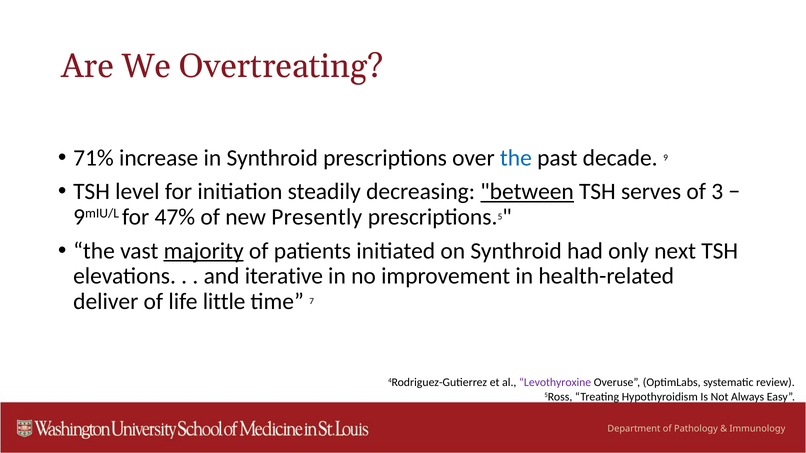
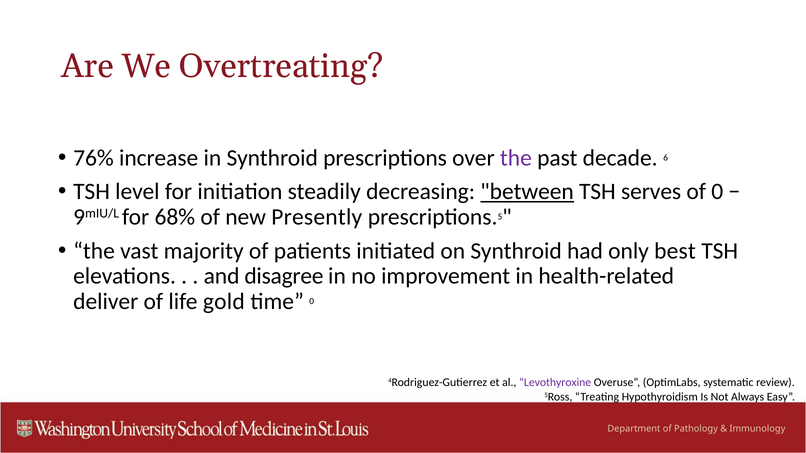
71%: 71% -> 76%
the at (516, 158) colour: blue -> purple
9: 9 -> 6
of 3: 3 -> 0
47%: 47% -> 68%
majority underline: present -> none
next: next -> best
iterative: iterative -> disagree
little: little -> gold
time 7: 7 -> 0
